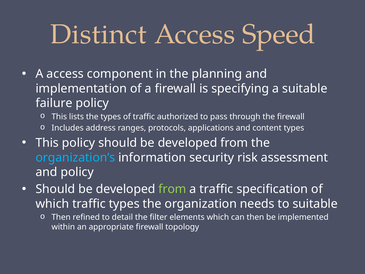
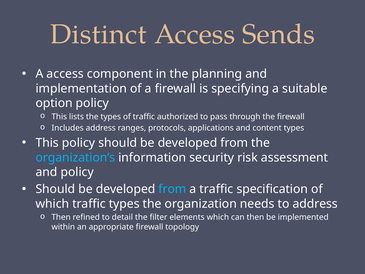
Speed: Speed -> Sends
failure: failure -> option
from at (172, 189) colour: light green -> light blue
to suitable: suitable -> address
